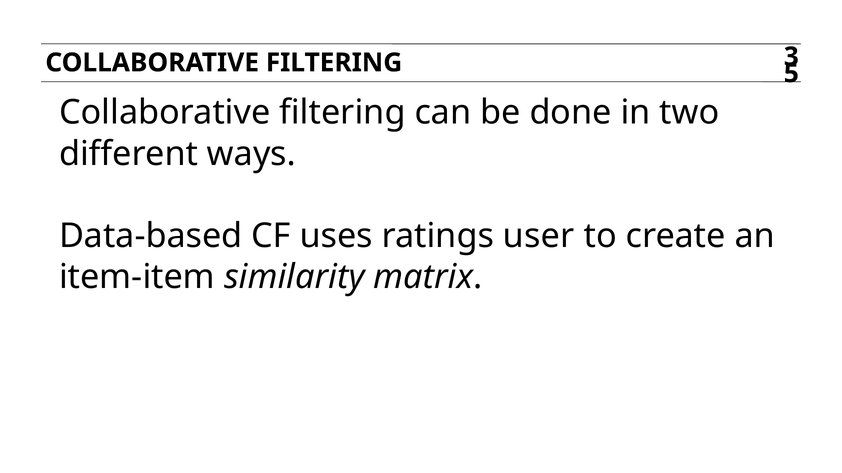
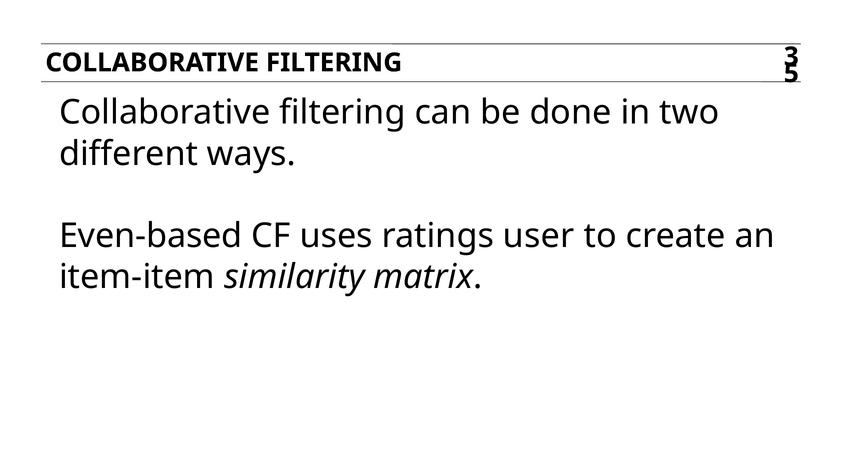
Data-based: Data-based -> Even-based
